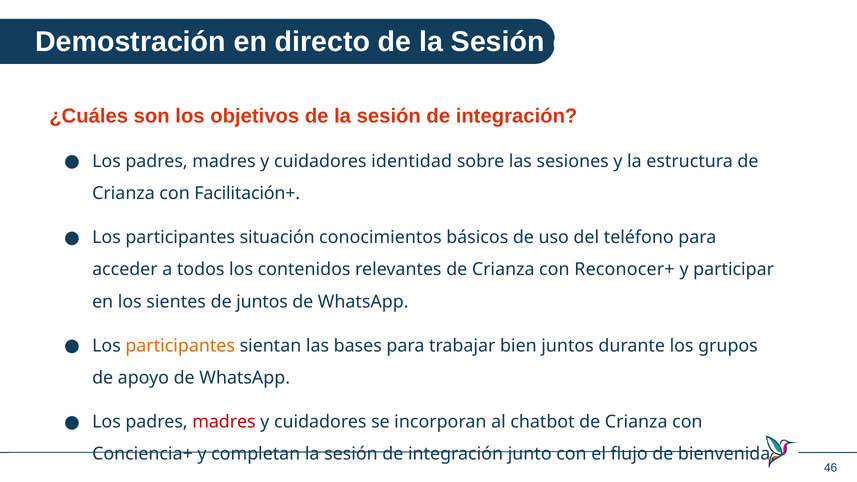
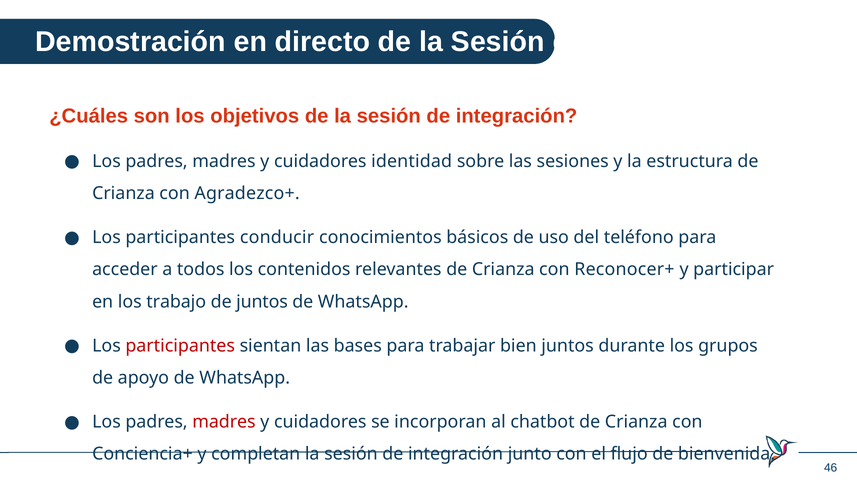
Facilitación+: Facilitación+ -> Agradezco+
situación: situación -> conducir
sientes: sientes -> trabajo
participantes at (180, 346) colour: orange -> red
